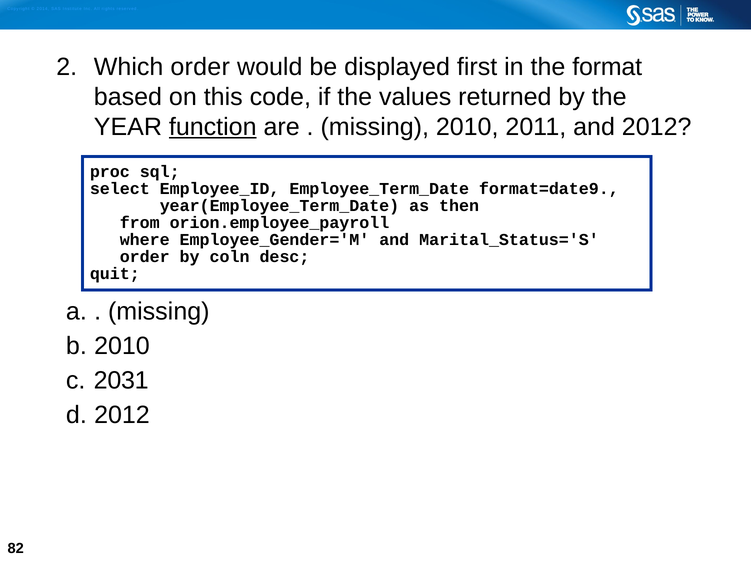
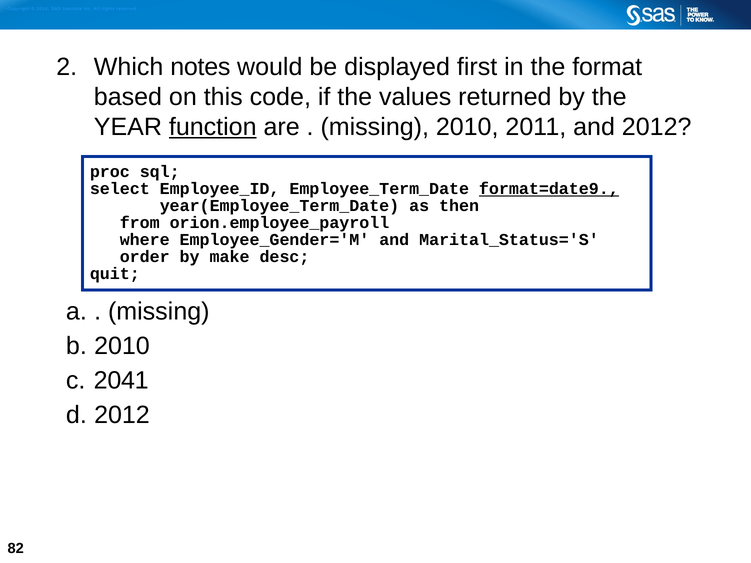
Which order: order -> notes
format=date9 underline: none -> present
coln: coln -> make
2031: 2031 -> 2041
